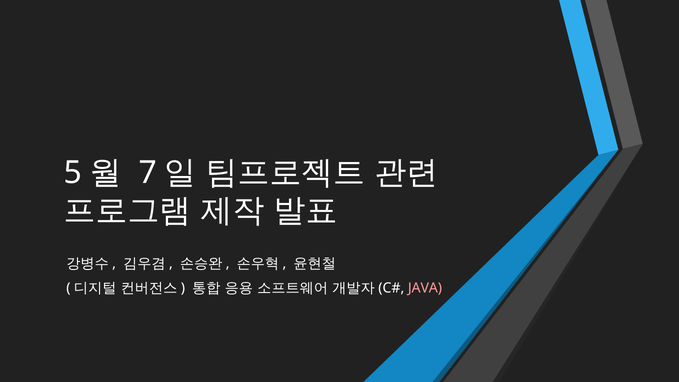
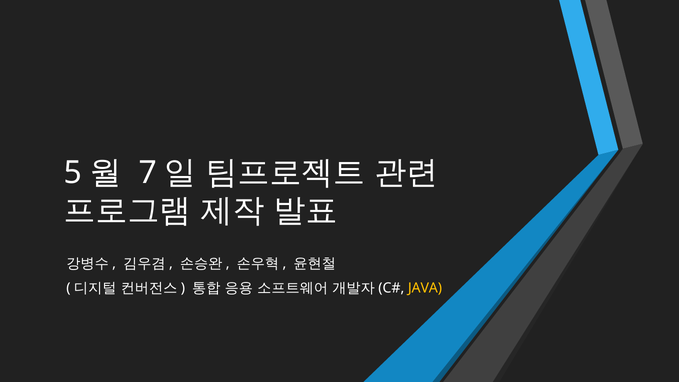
JAVA colour: pink -> yellow
